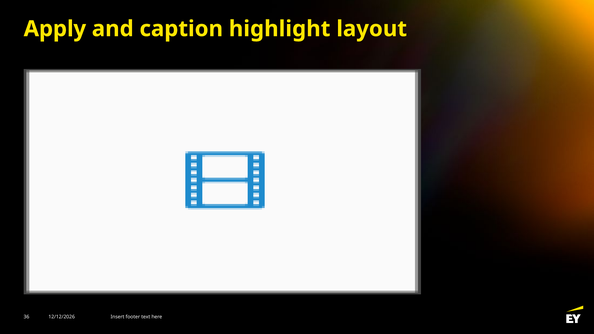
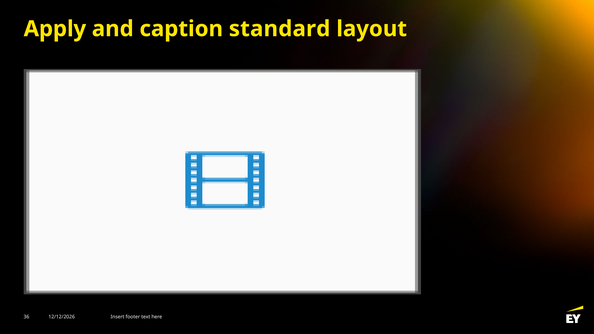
highlight: highlight -> standard
